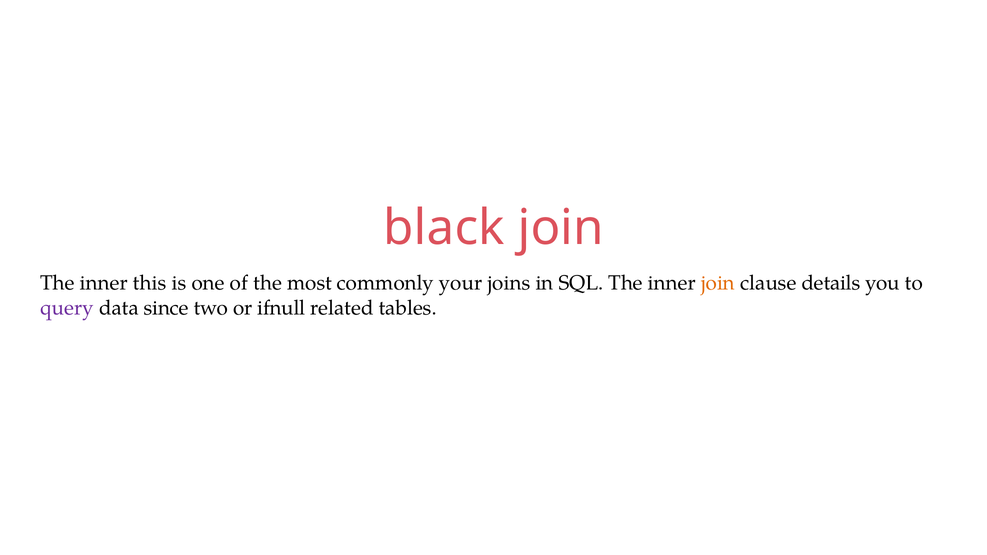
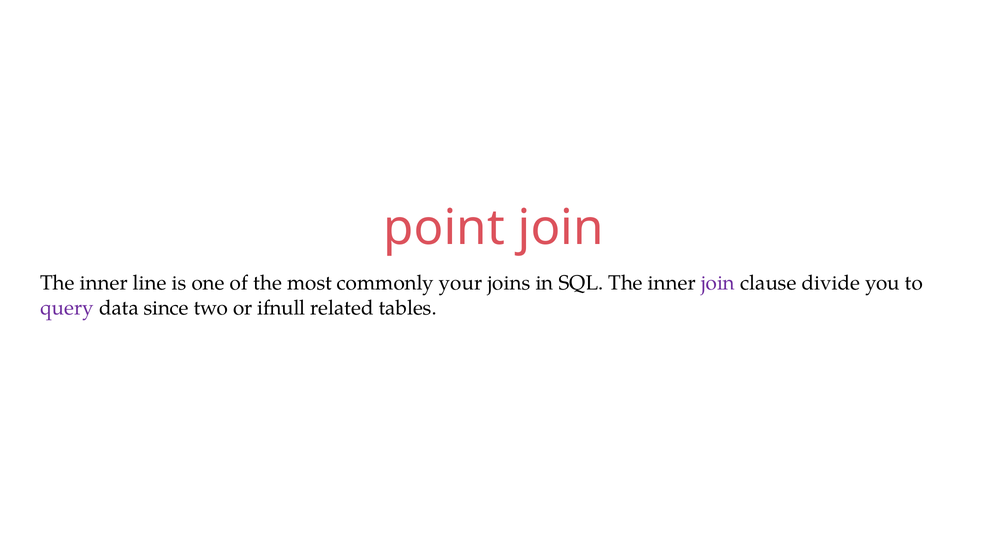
black: black -> point
this: this -> line
join at (718, 283) colour: orange -> purple
details: details -> divide
